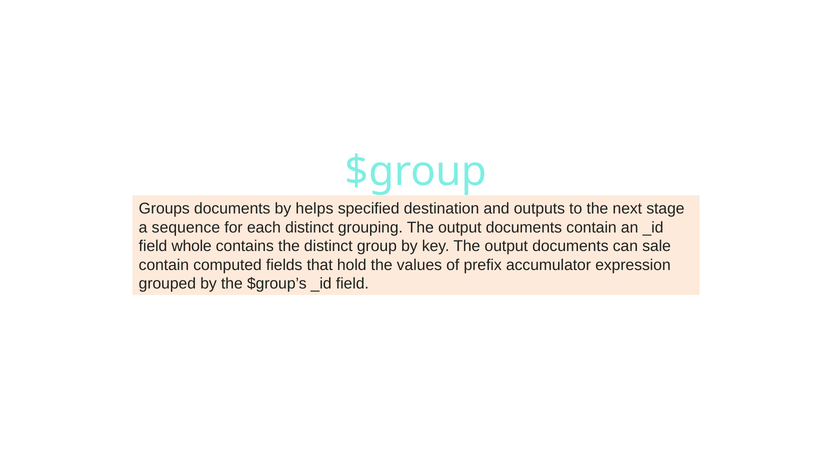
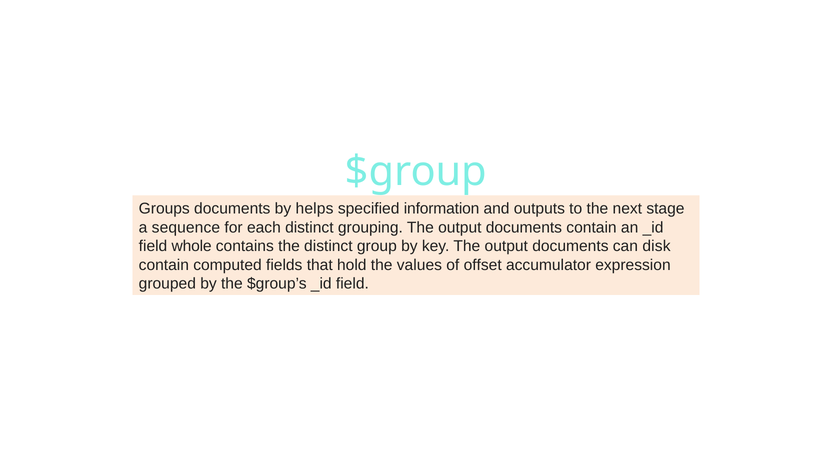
destination: destination -> information
sale: sale -> disk
prefix: prefix -> offset
